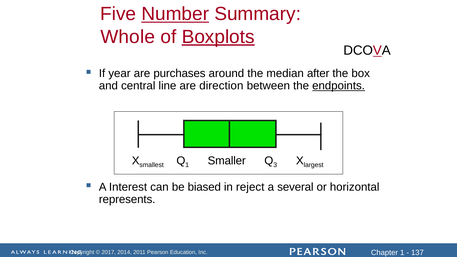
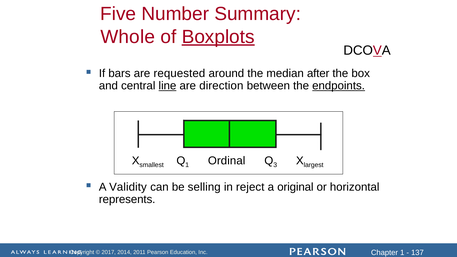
Number underline: present -> none
year: year -> bars
purchases: purchases -> requested
line underline: none -> present
Smaller: Smaller -> Ordinal
Interest: Interest -> Validity
biased: biased -> selling
several: several -> original
